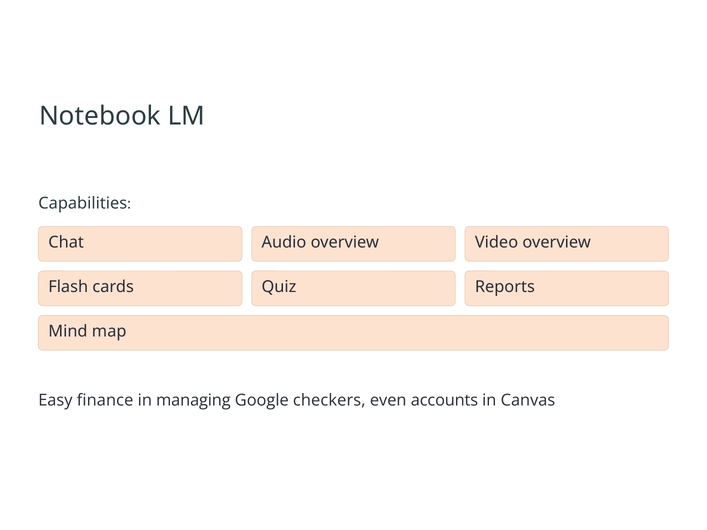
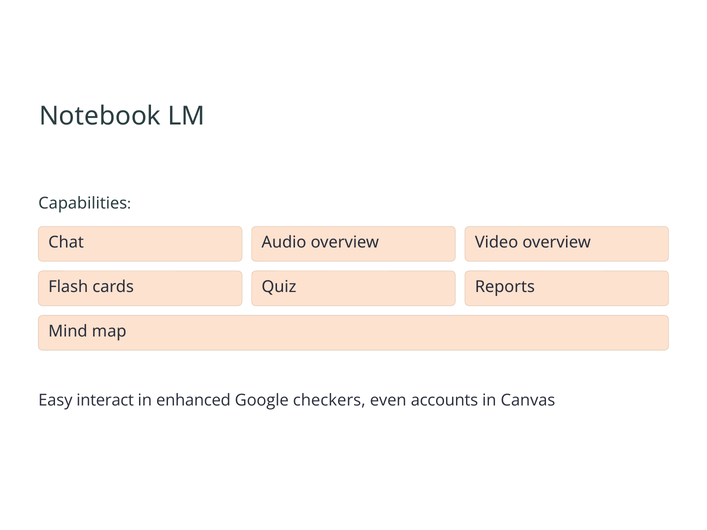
finance: finance -> interact
managing: managing -> enhanced
